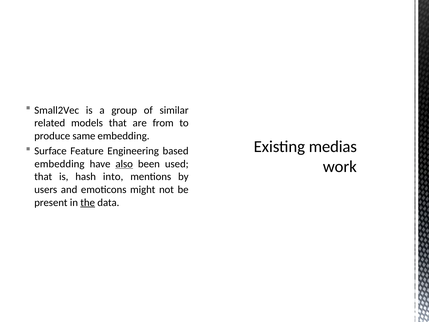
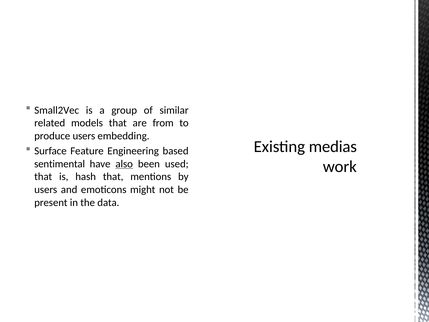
produce same: same -> users
embedding at (59, 164): embedding -> sentimental
hash into: into -> that
the underline: present -> none
